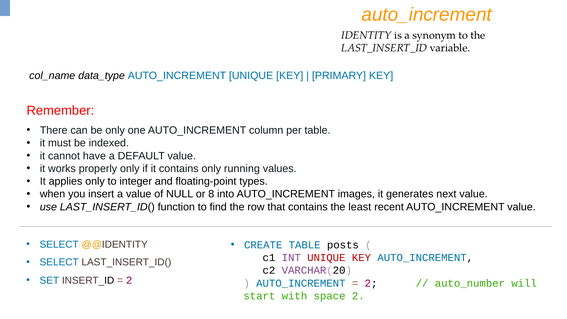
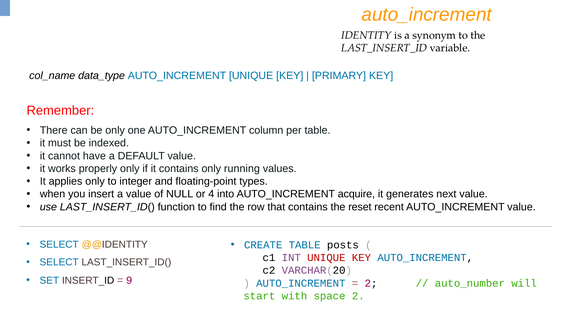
8: 8 -> 4
images: images -> acquire
least: least -> reset
2 at (129, 280): 2 -> 9
